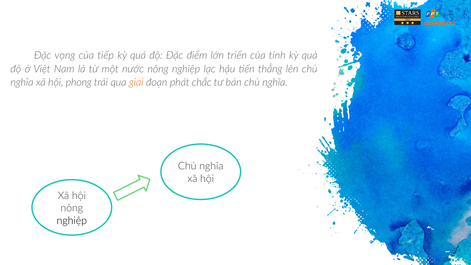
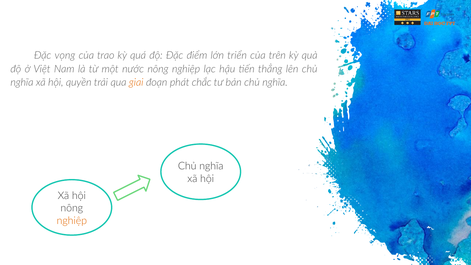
tiếp: tiếp -> trao
tính: tính -> trên
phong: phong -> quyền
nghiệp at (72, 221) colour: black -> orange
